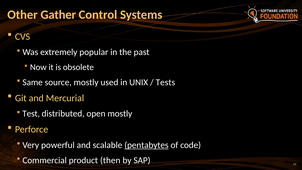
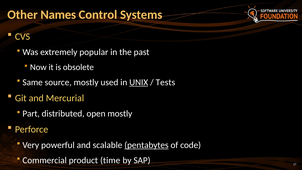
Gather: Gather -> Names
UNIX underline: none -> present
Test: Test -> Part
then: then -> time
